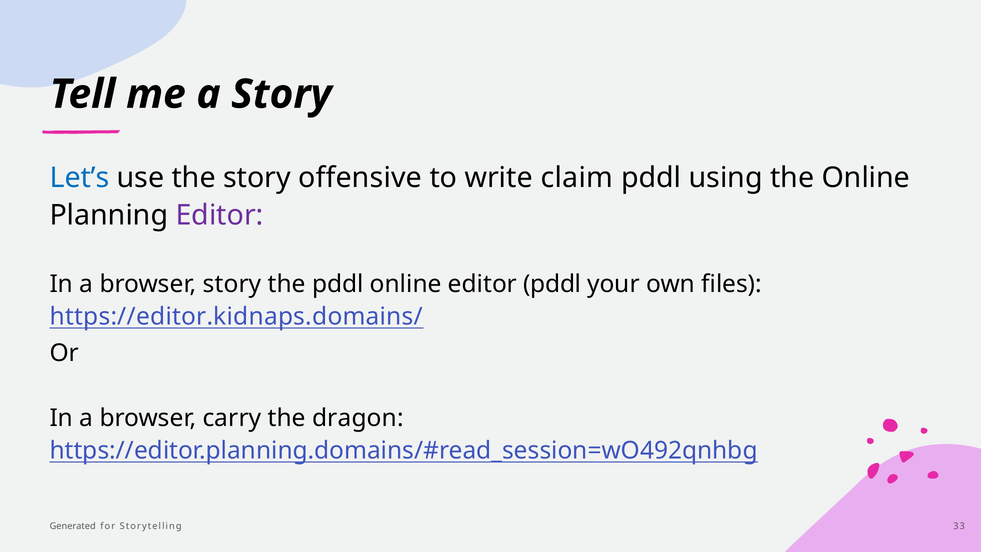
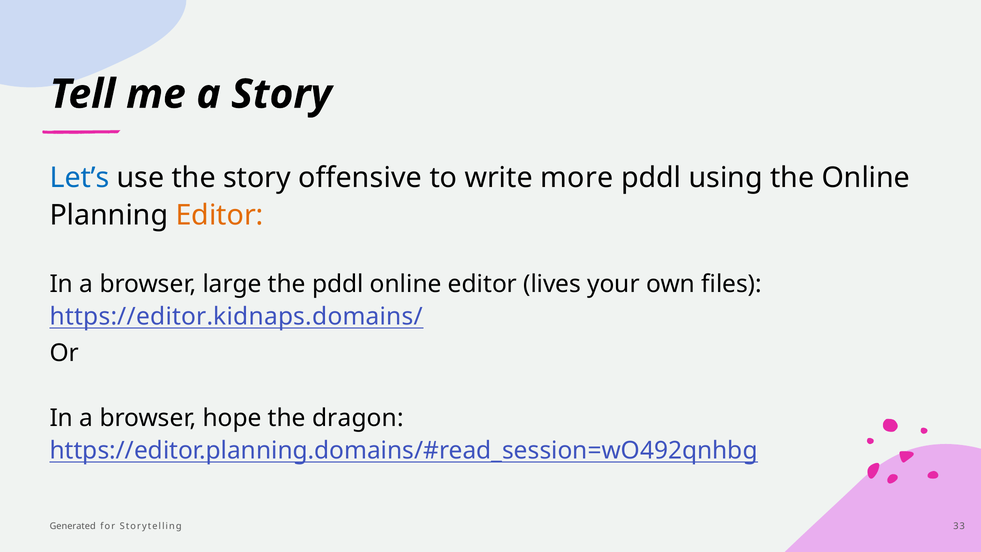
claim: claim -> more
Editor at (220, 215) colour: purple -> orange
browser story: story -> large
editor pddl: pddl -> lives
carry: carry -> hope
